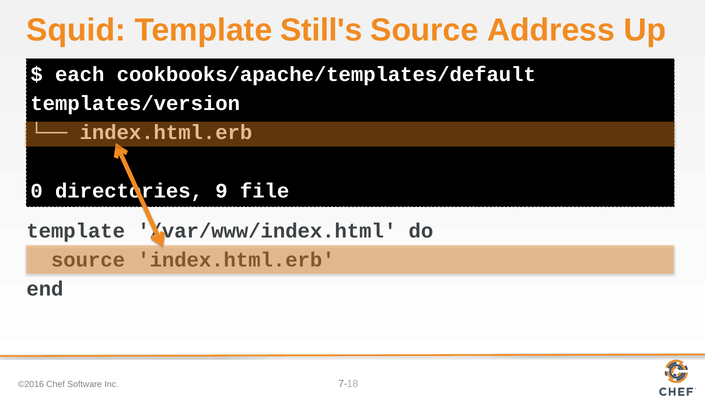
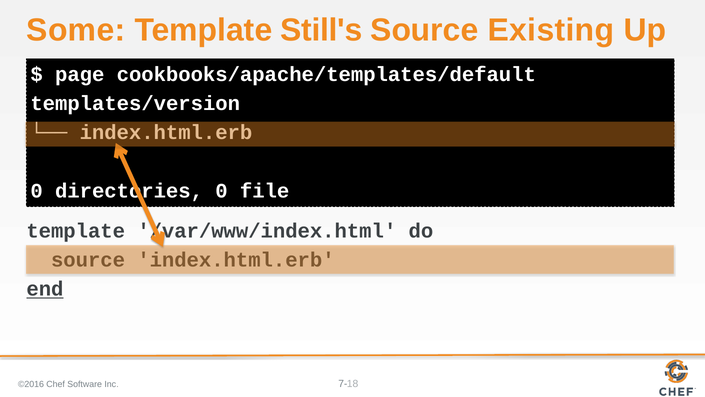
Squid: Squid -> Some
Address: Address -> Existing
each: each -> page
9 at (221, 191): 9 -> 0
end underline: none -> present
